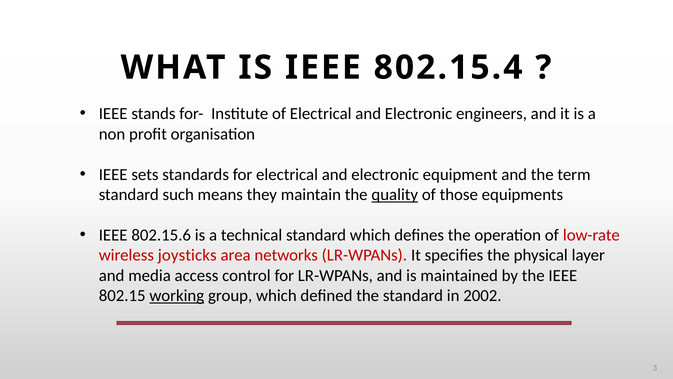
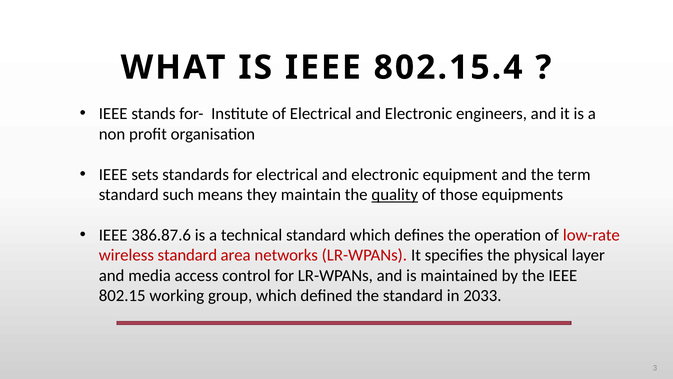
802.15.6: 802.15.6 -> 386.87.6
wireless joysticks: joysticks -> standard
working underline: present -> none
2002: 2002 -> 2033
